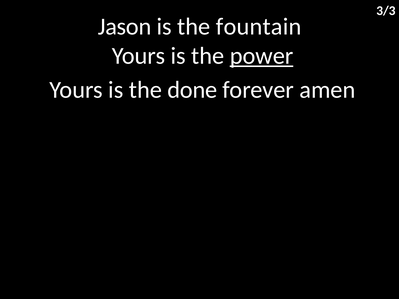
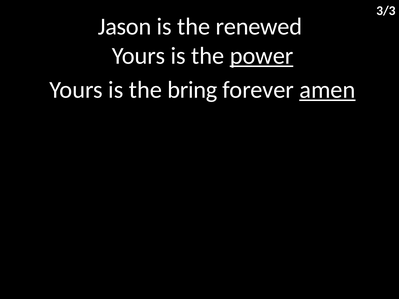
fountain: fountain -> renewed
done: done -> bring
amen underline: none -> present
